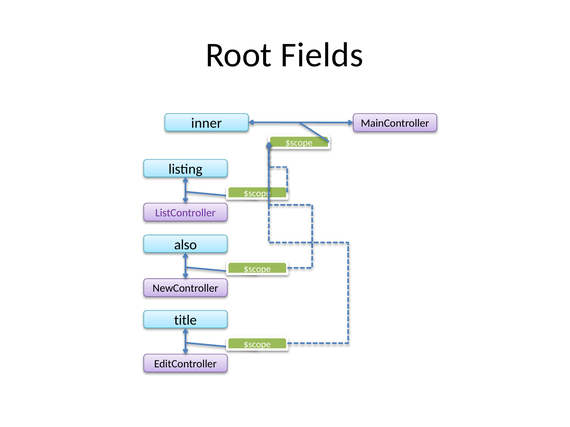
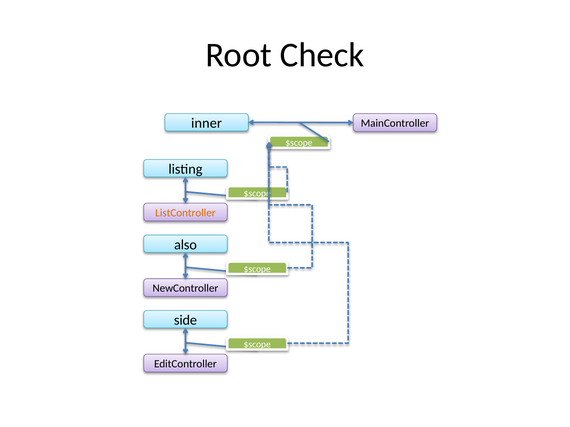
Fields: Fields -> Check
ListController colour: purple -> orange
title: title -> side
